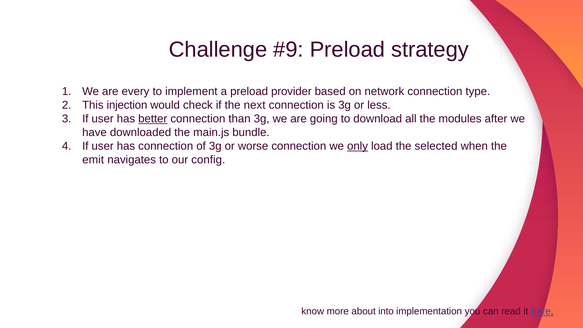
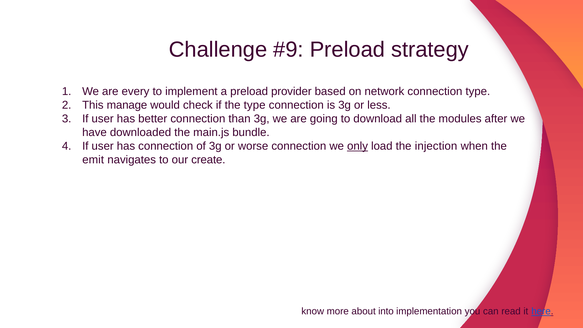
injection: injection -> manage
the next: next -> type
better underline: present -> none
selected: selected -> injection
config: config -> create
